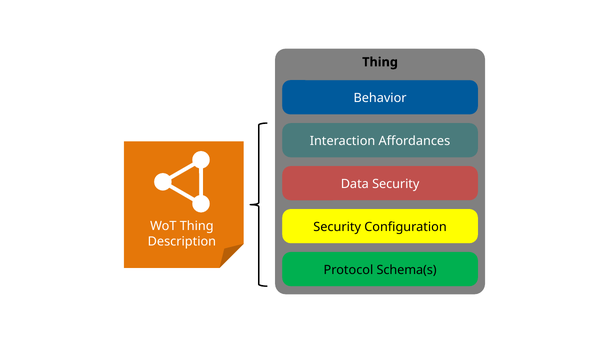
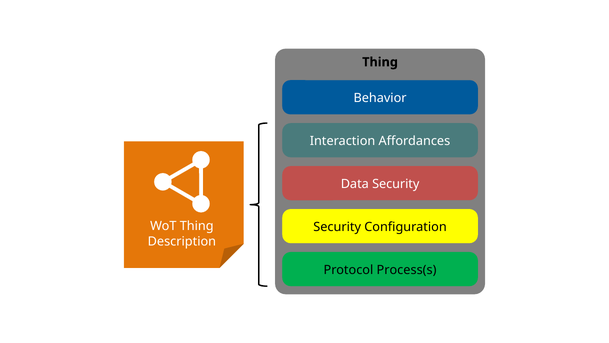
Schema(s: Schema(s -> Process(s
